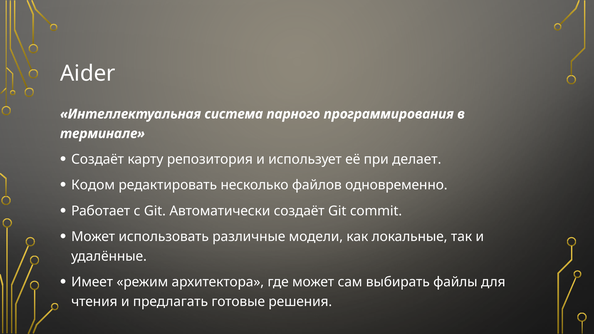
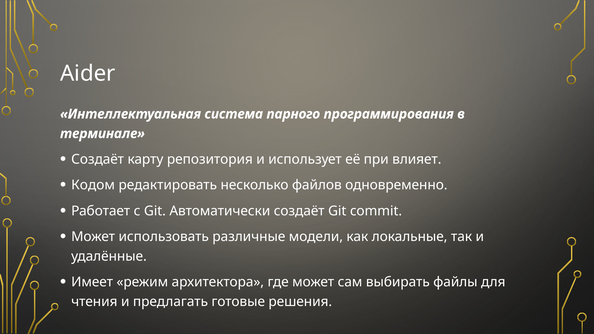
делает: делает -> влияет
